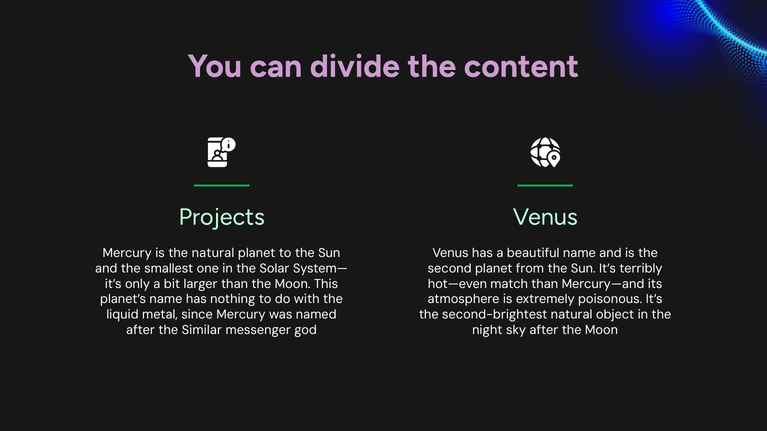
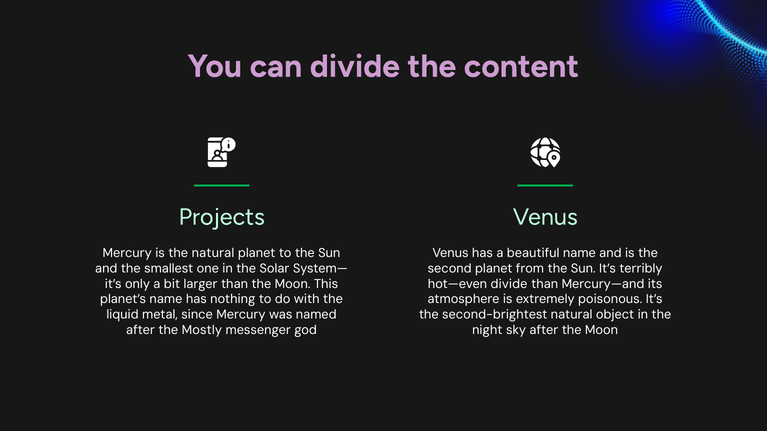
hot—even match: match -> divide
Similar: Similar -> Mostly
